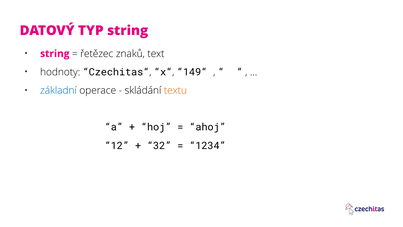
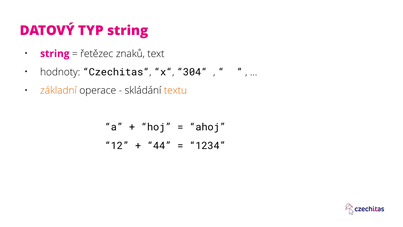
149“: 149“ -> 304“
základní colour: blue -> orange
32: 32 -> 44
